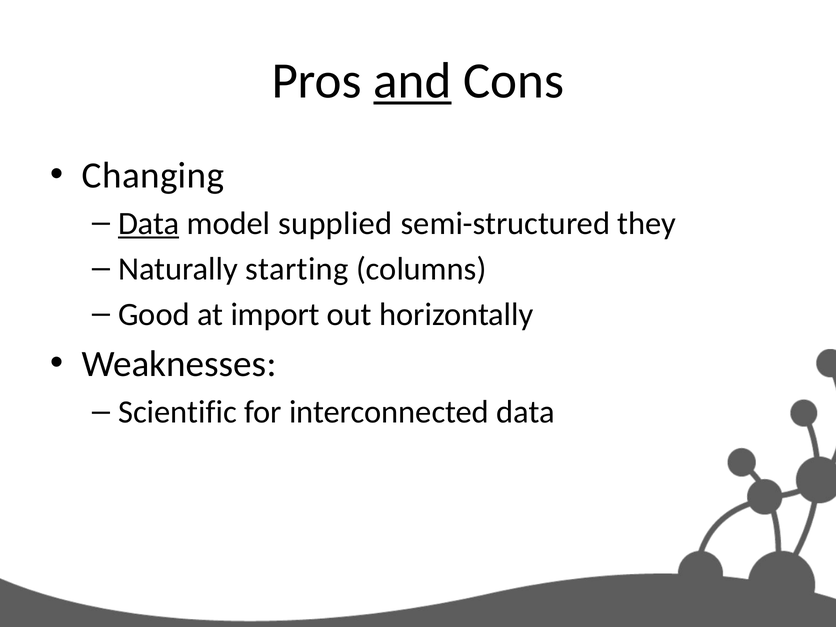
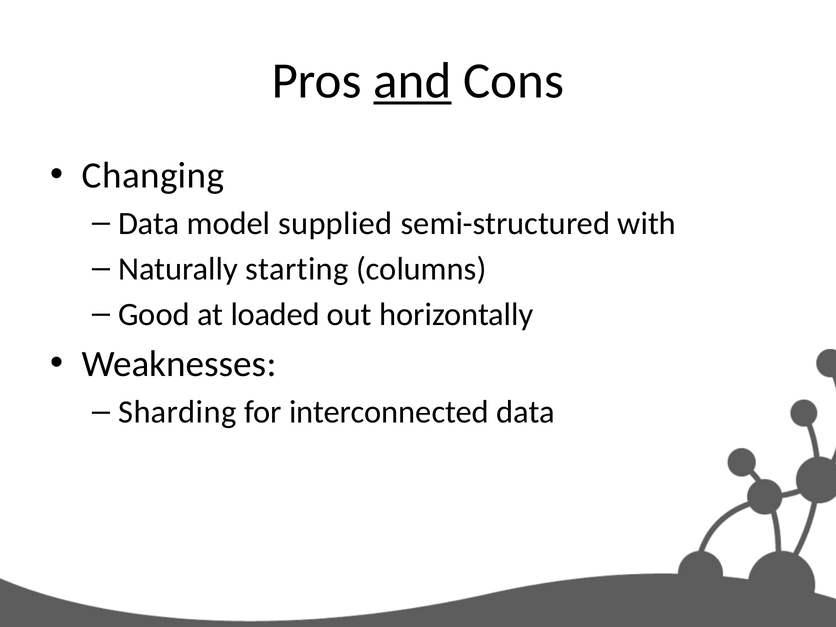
Data at (149, 223) underline: present -> none
they: they -> with
import: import -> loaded
Scientific: Scientific -> Sharding
